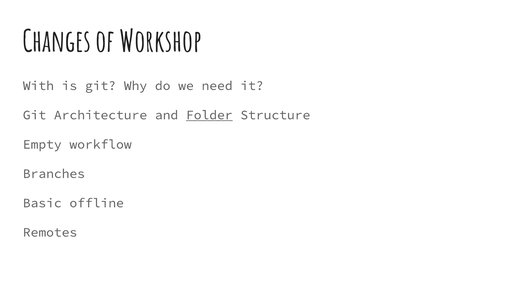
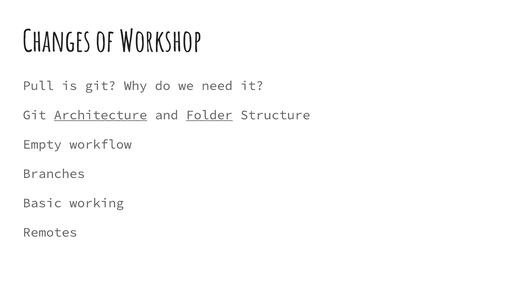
With: With -> Pull
Architecture underline: none -> present
offline: offline -> working
